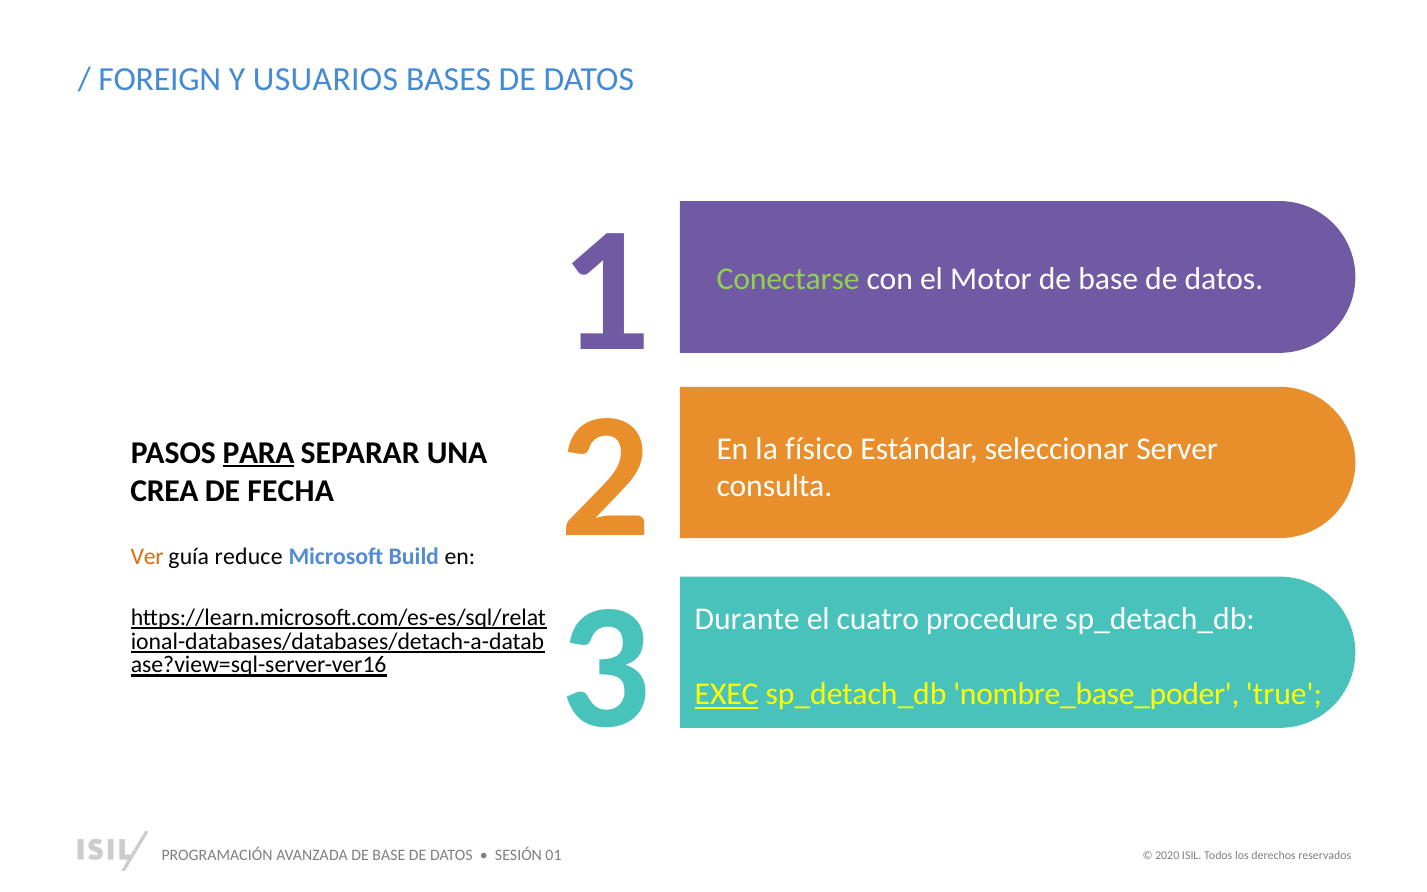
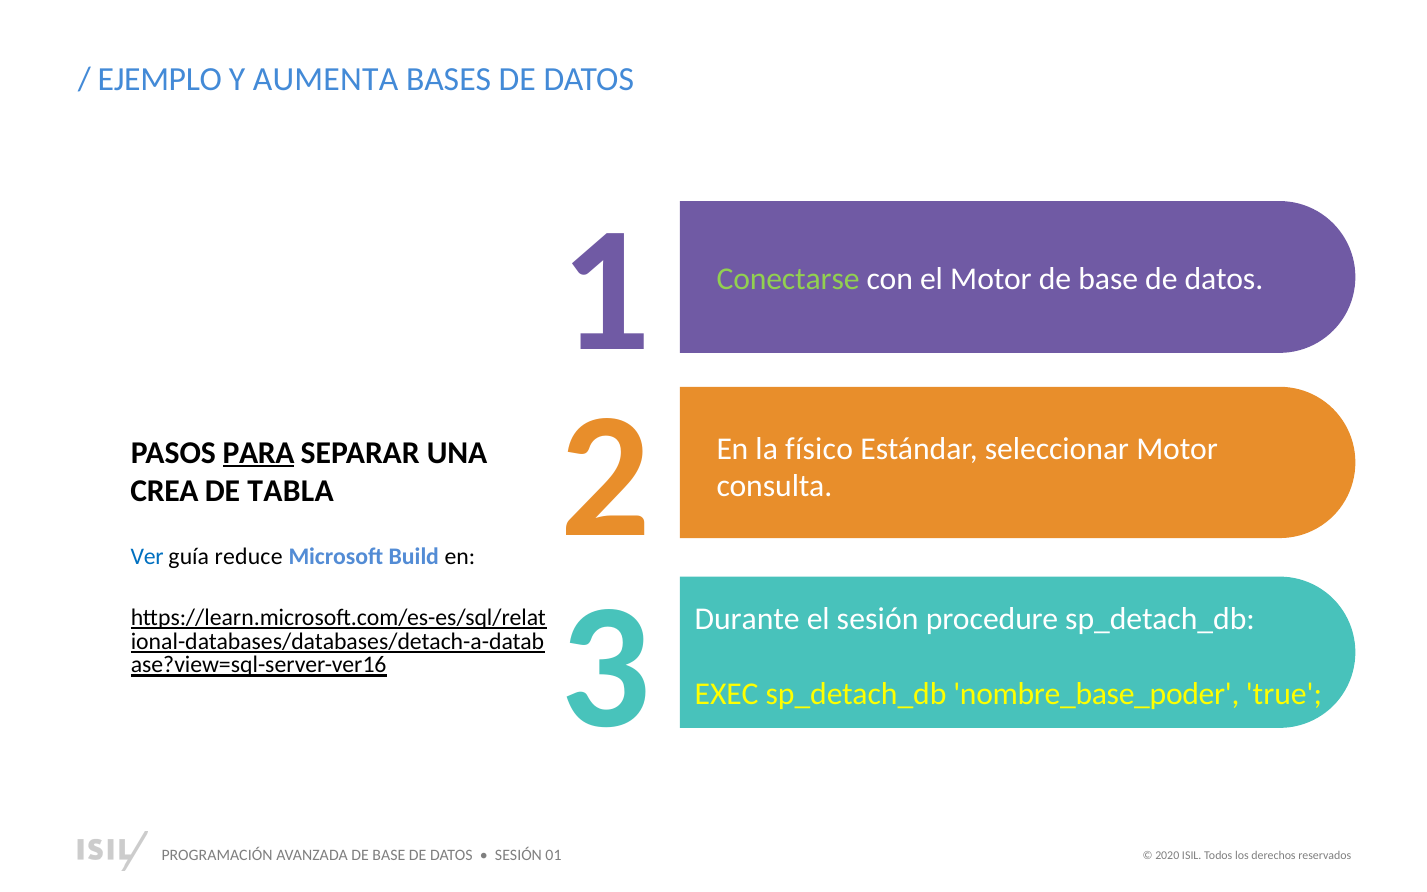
FOREIGN: FOREIGN -> EJEMPLO
USUARIOS: USUARIOS -> AUMENTA
seleccionar Server: Server -> Motor
FECHA: FECHA -> TABLA
Ver colour: orange -> blue
el cuatro: cuatro -> sesión
EXEC underline: present -> none
